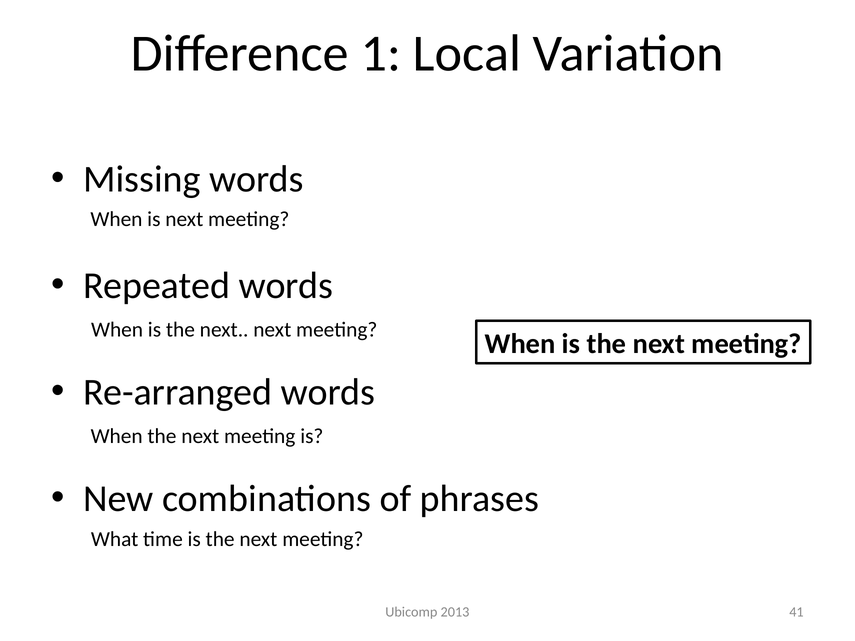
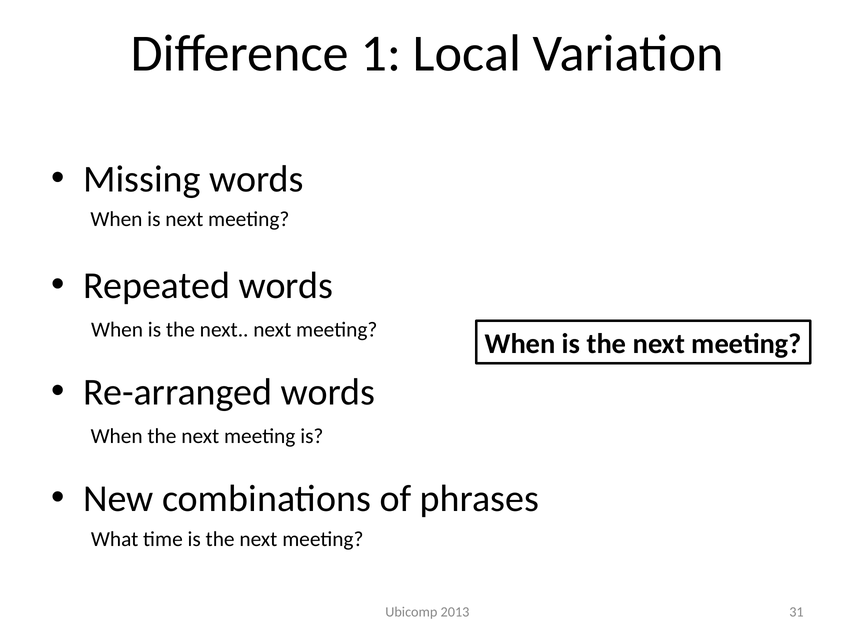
41: 41 -> 31
